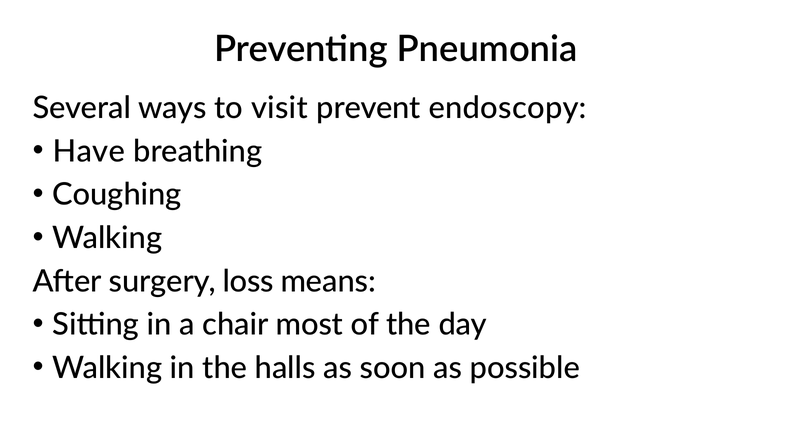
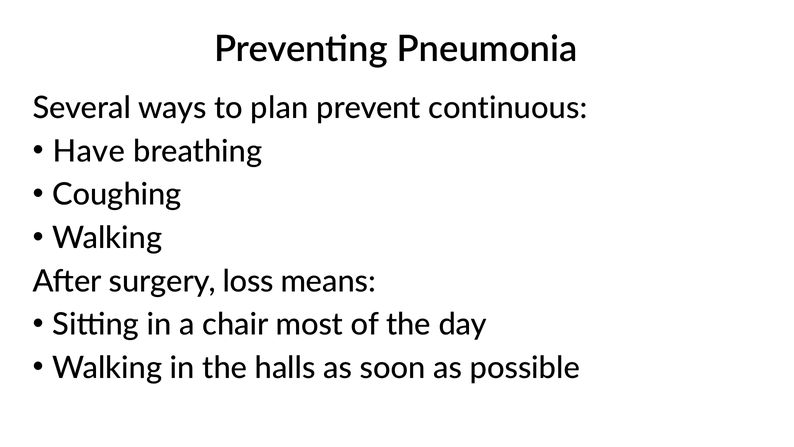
visit: visit -> plan
endoscopy: endoscopy -> continuous
